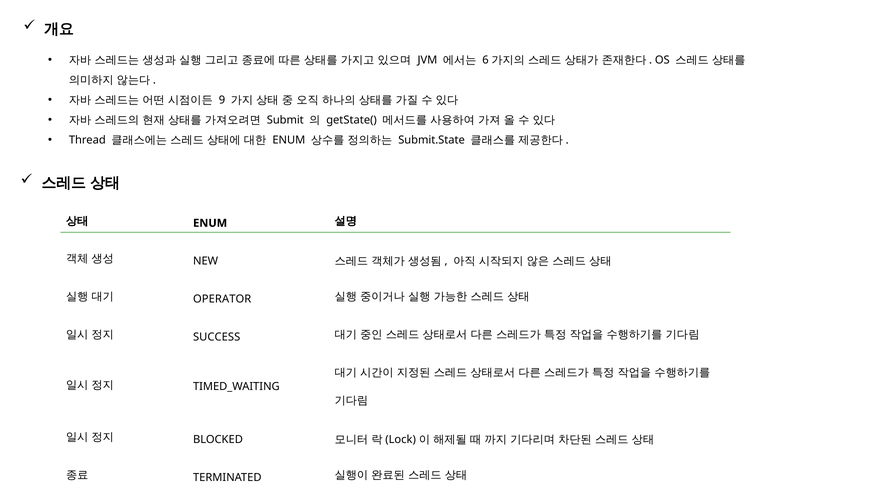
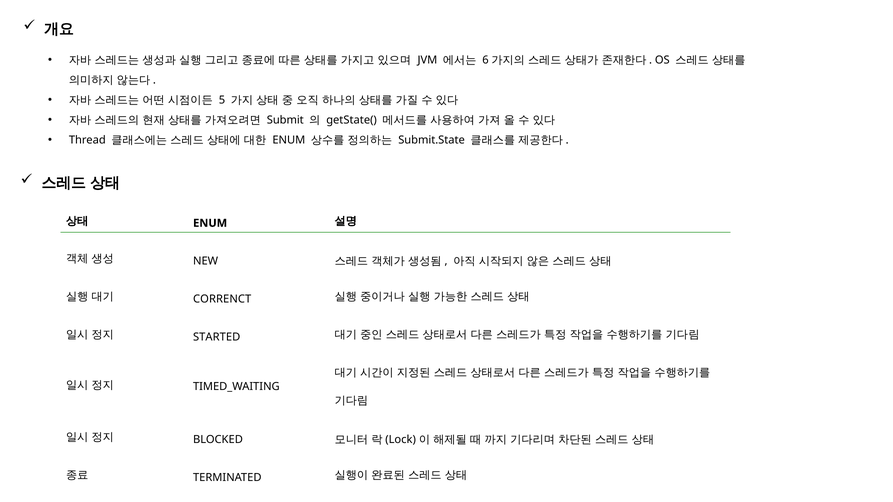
9: 9 -> 5
OPERATOR: OPERATOR -> CORRENCT
SUCCESS: SUCCESS -> STARTED
